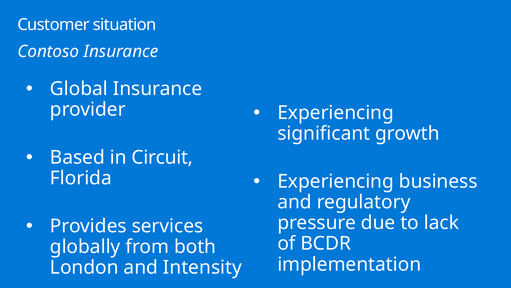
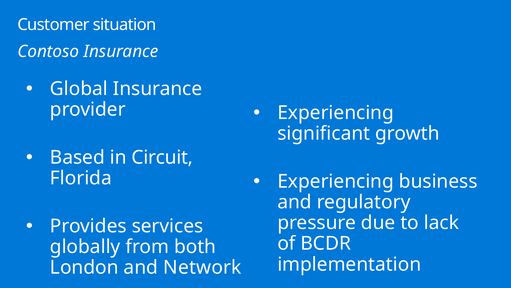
Intensity: Intensity -> Network
